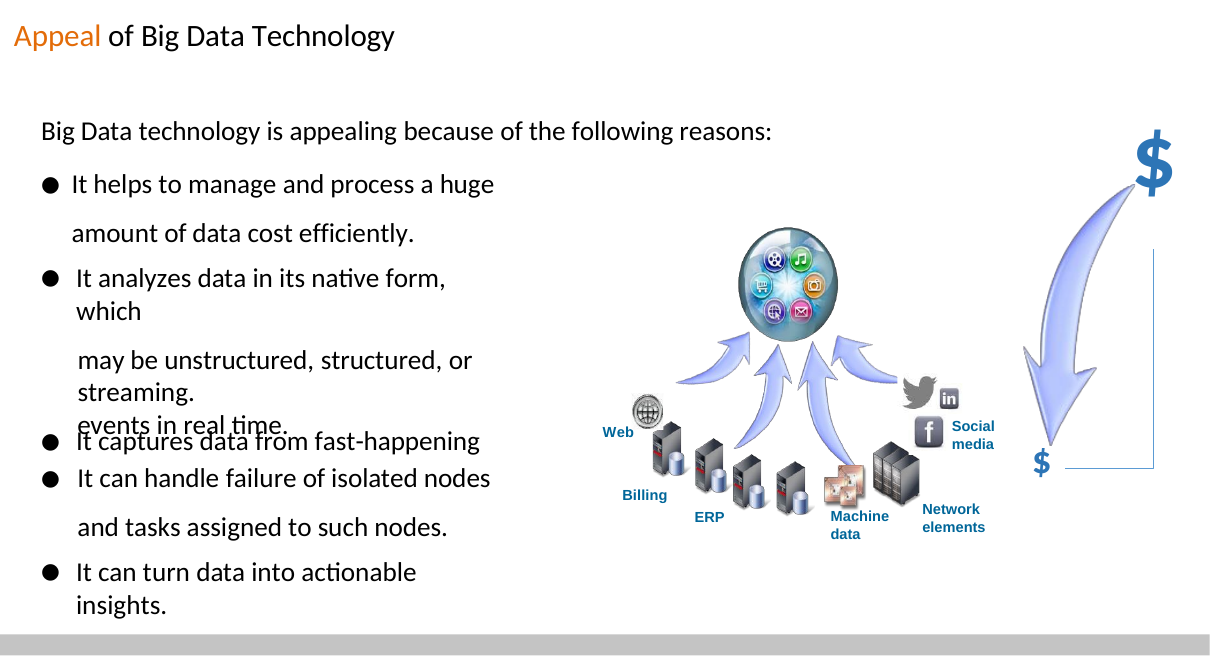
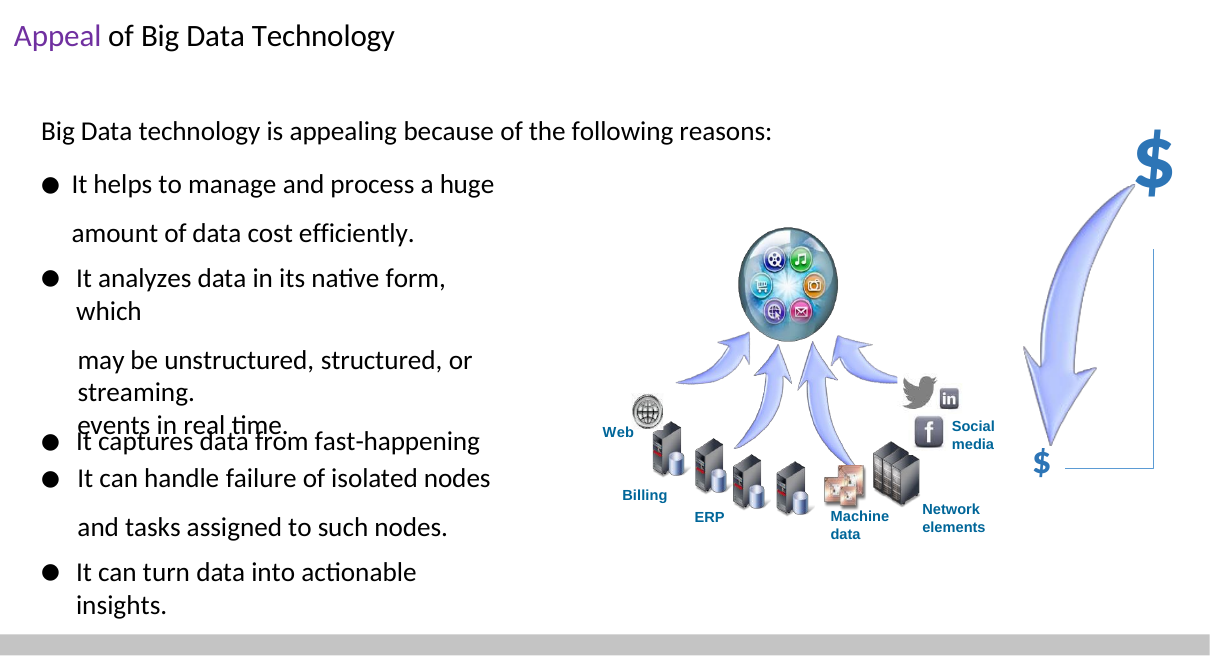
Appeal colour: orange -> purple
